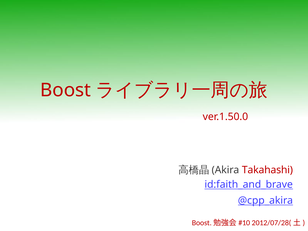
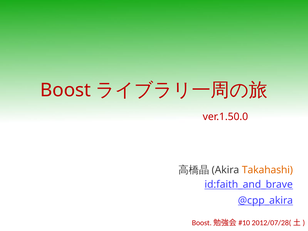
Takahashi colour: red -> orange
